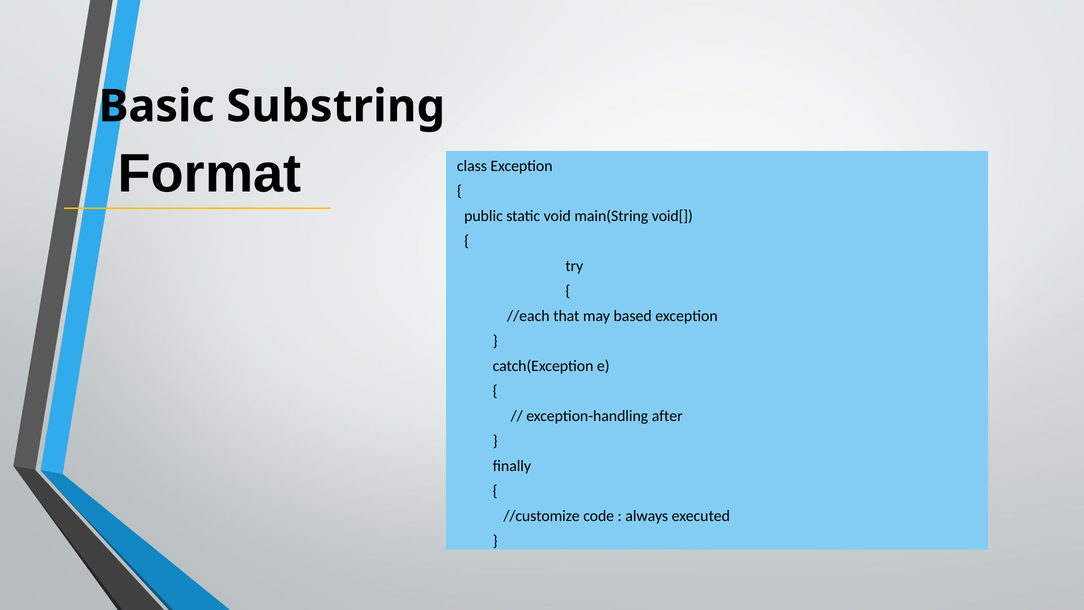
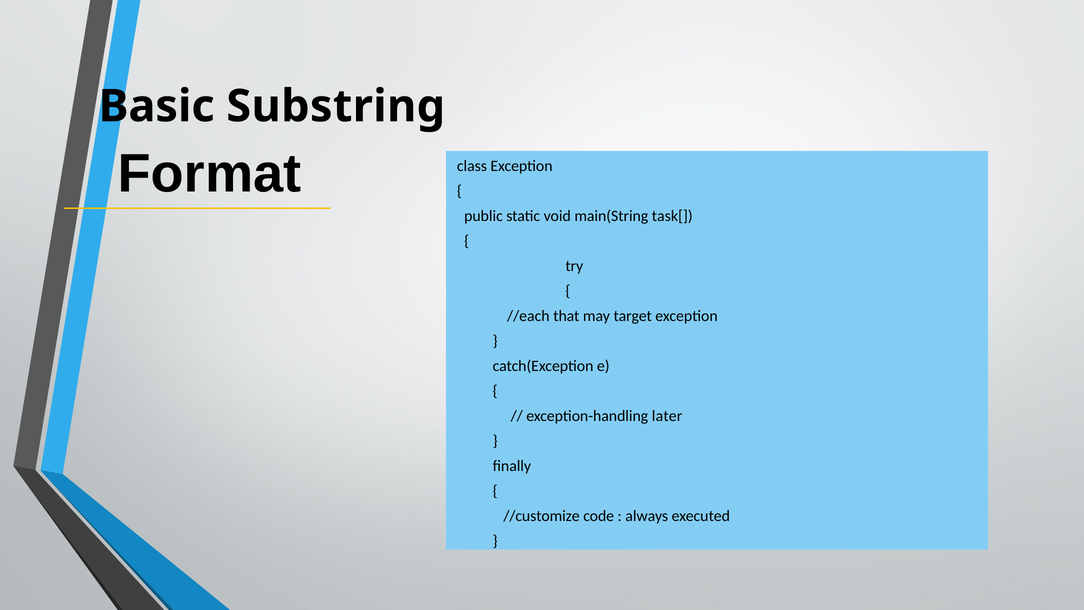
void[: void[ -> task[
based: based -> target
after: after -> later
